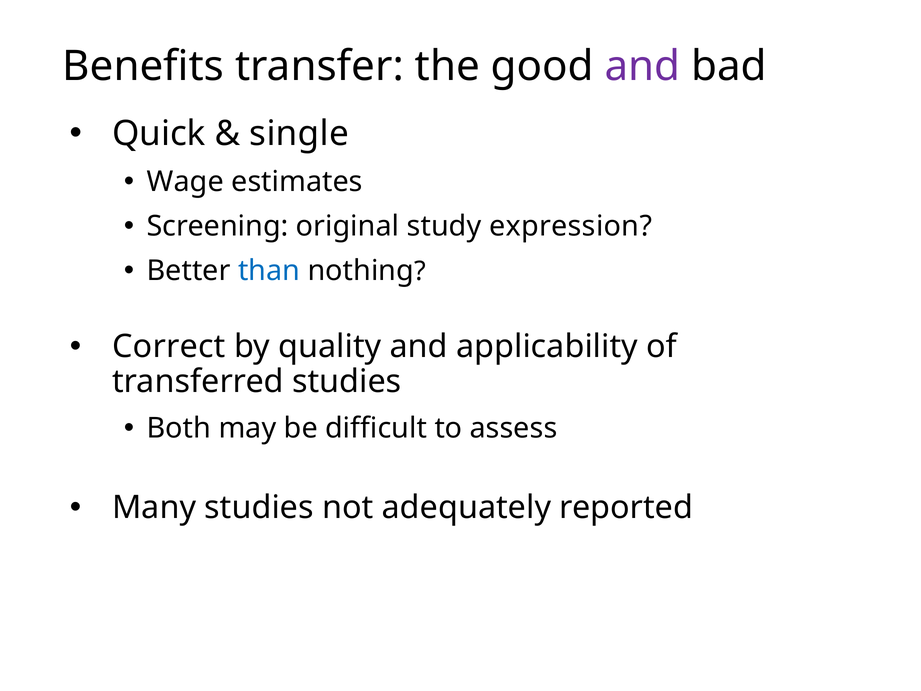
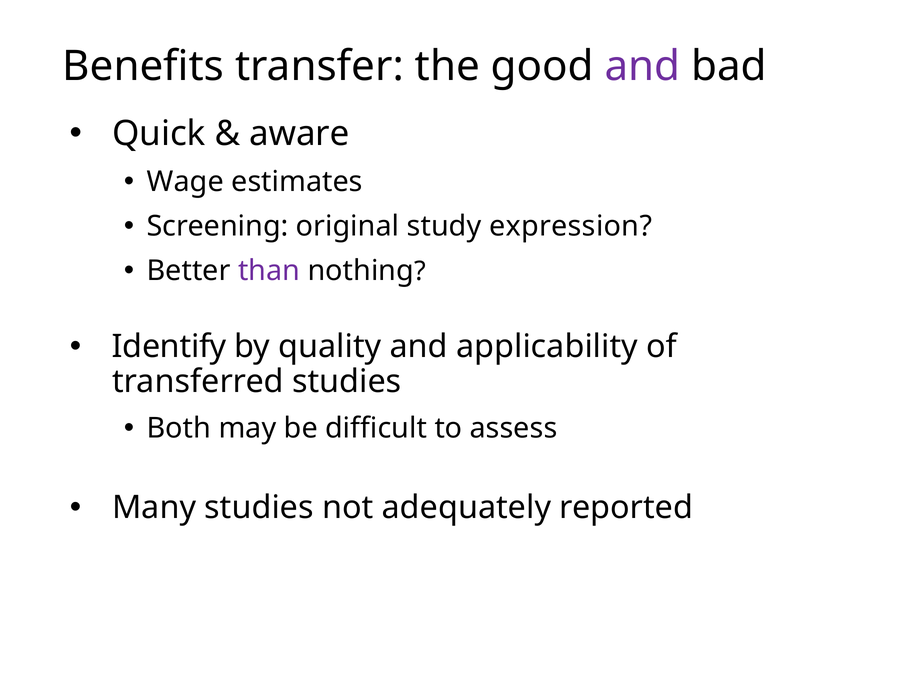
single: single -> aware
than colour: blue -> purple
Correct: Correct -> Identify
